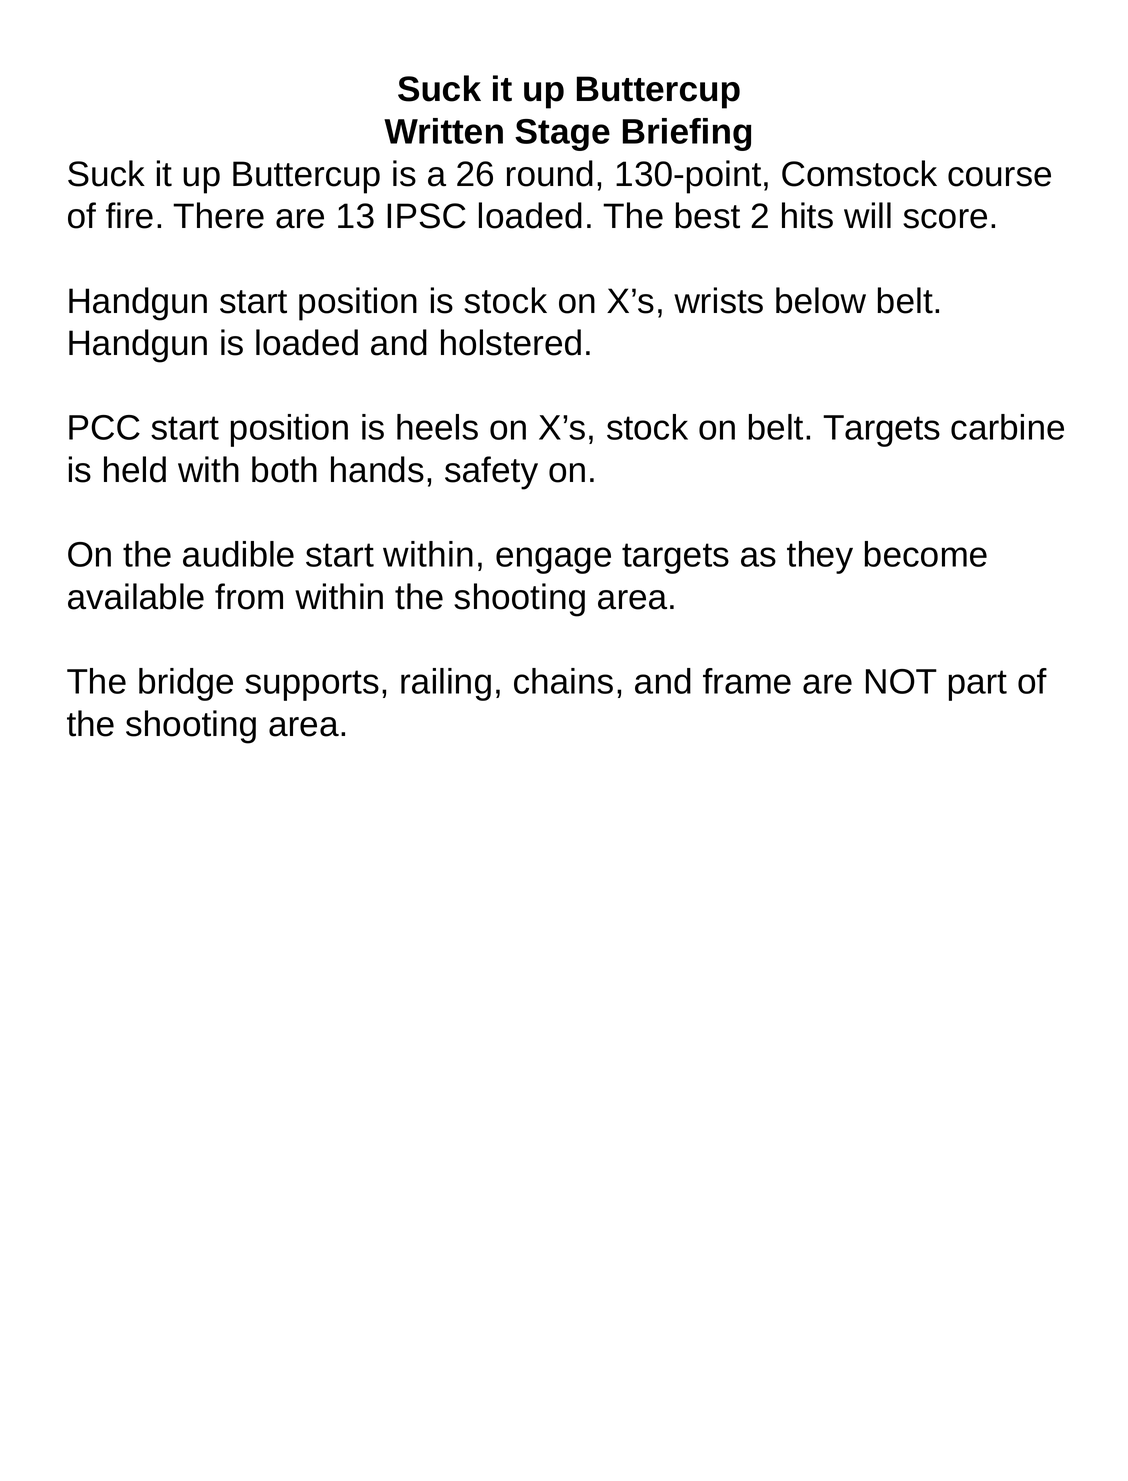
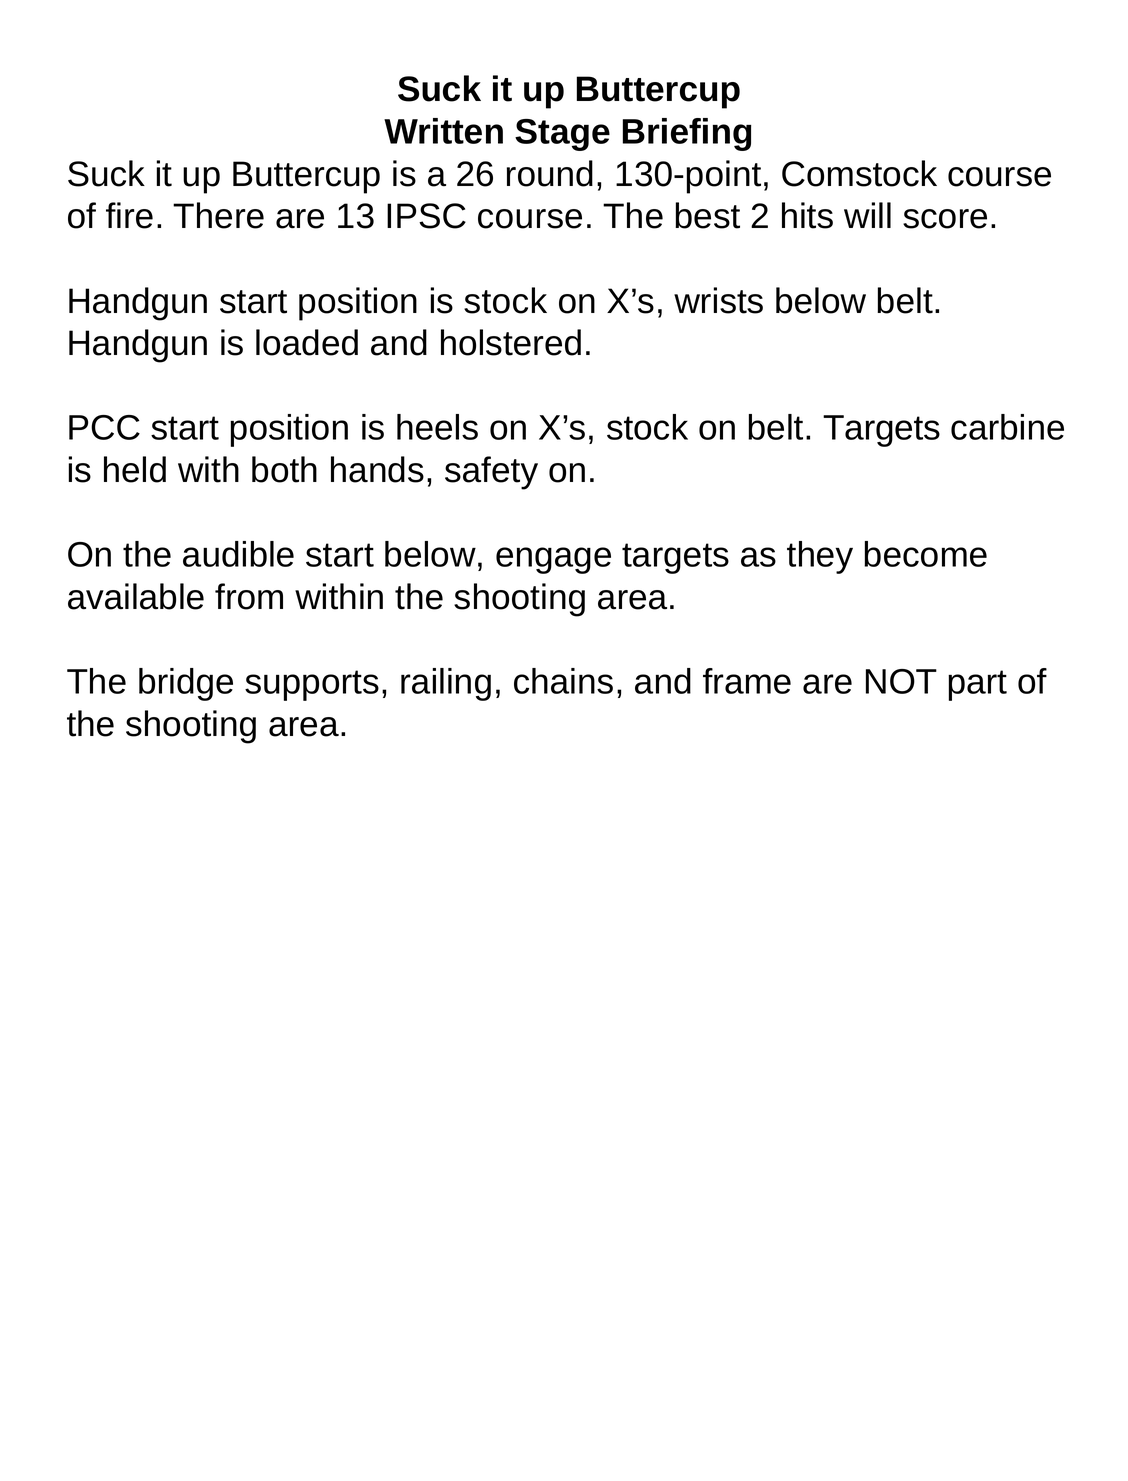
IPSC loaded: loaded -> course
start within: within -> below
